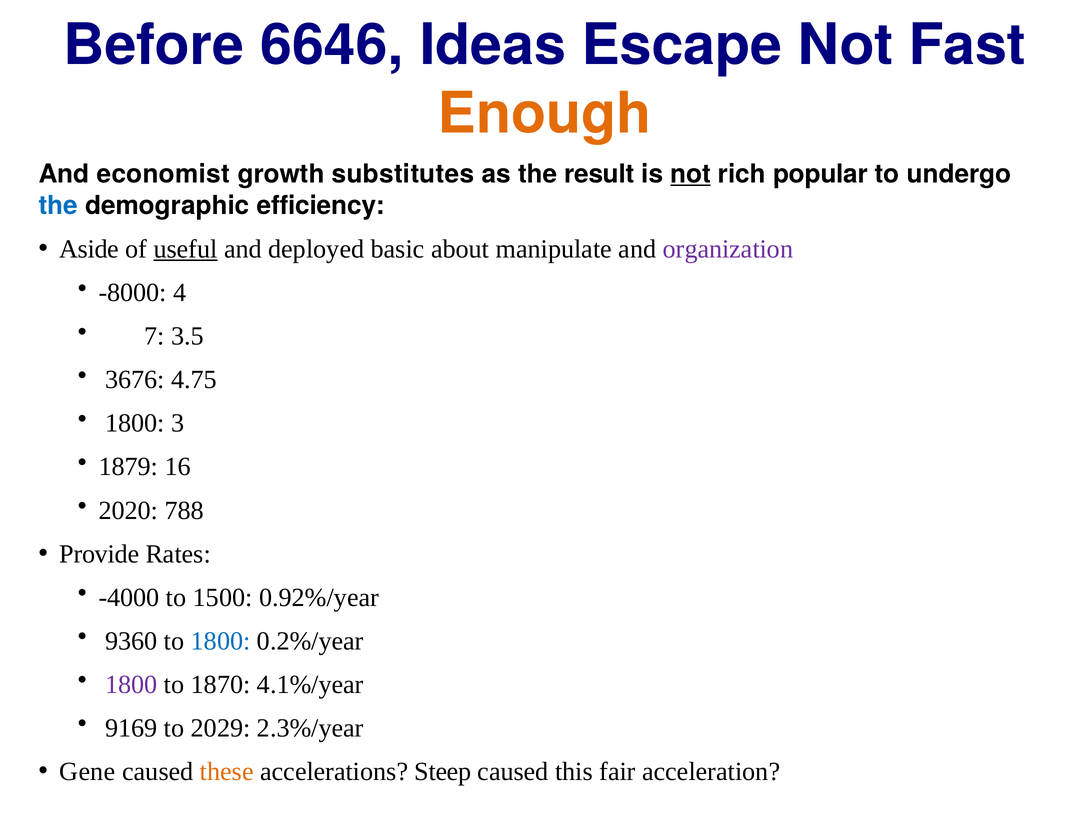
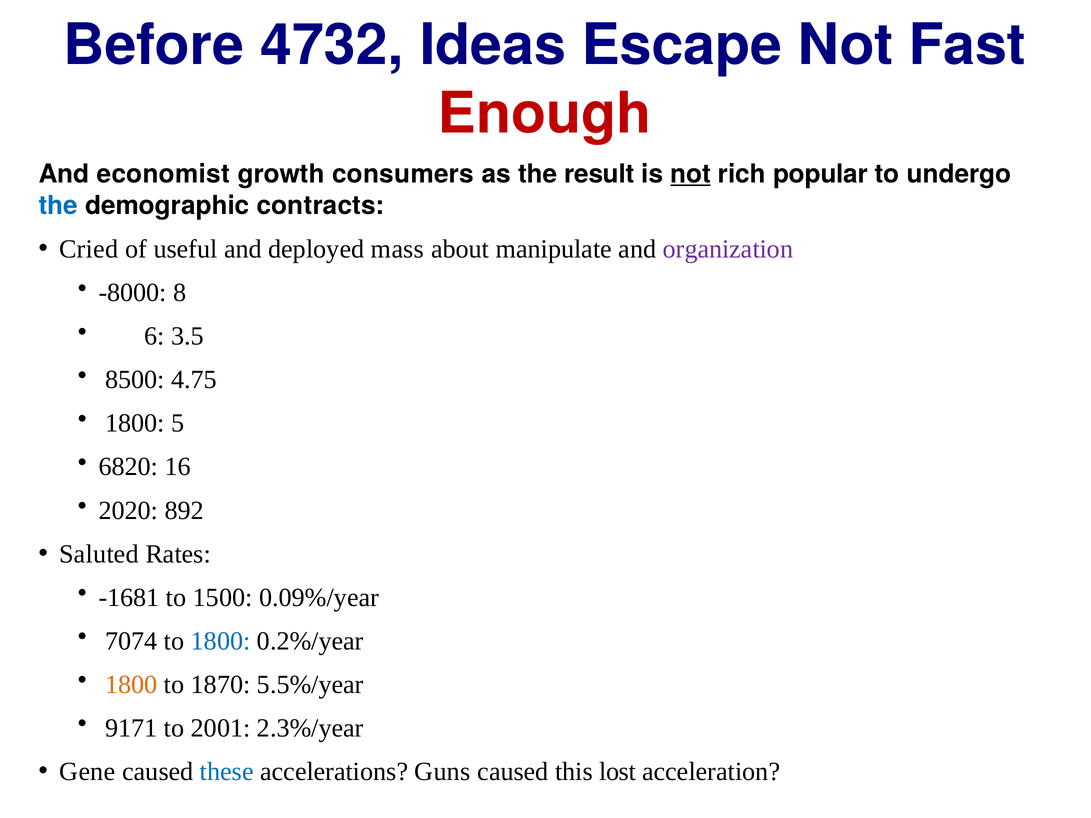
6646: 6646 -> 4732
Enough colour: orange -> red
substitutes: substitutes -> consumers
efficiency: efficiency -> contracts
Aside: Aside -> Cried
useful underline: present -> none
basic: basic -> mass
4: 4 -> 8
7: 7 -> 6
3676: 3676 -> 8500
3: 3 -> 5
1879: 1879 -> 6820
788: 788 -> 892
Provide: Provide -> Saluted
-4000: -4000 -> -1681
0.92%/year: 0.92%/year -> 0.09%/year
9360: 9360 -> 7074
1800 at (131, 685) colour: purple -> orange
4.1%/year: 4.1%/year -> 5.5%/year
9169: 9169 -> 9171
2029: 2029 -> 2001
these colour: orange -> blue
Steep: Steep -> Guns
fair: fair -> lost
